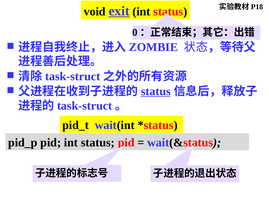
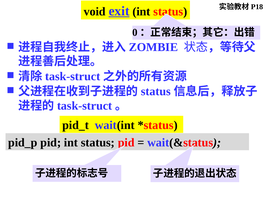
status at (156, 91) underline: present -> none
